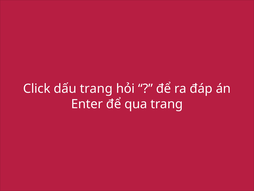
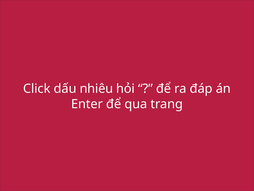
dấu trang: trang -> nhiêu
